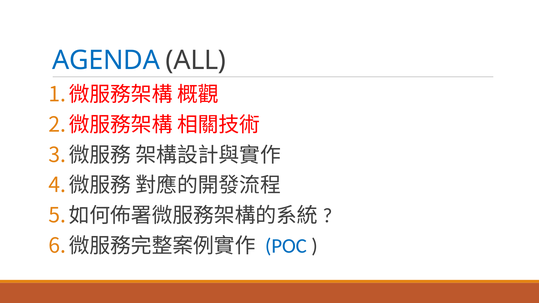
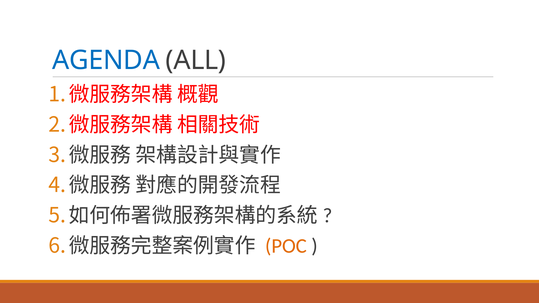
POC colour: blue -> orange
